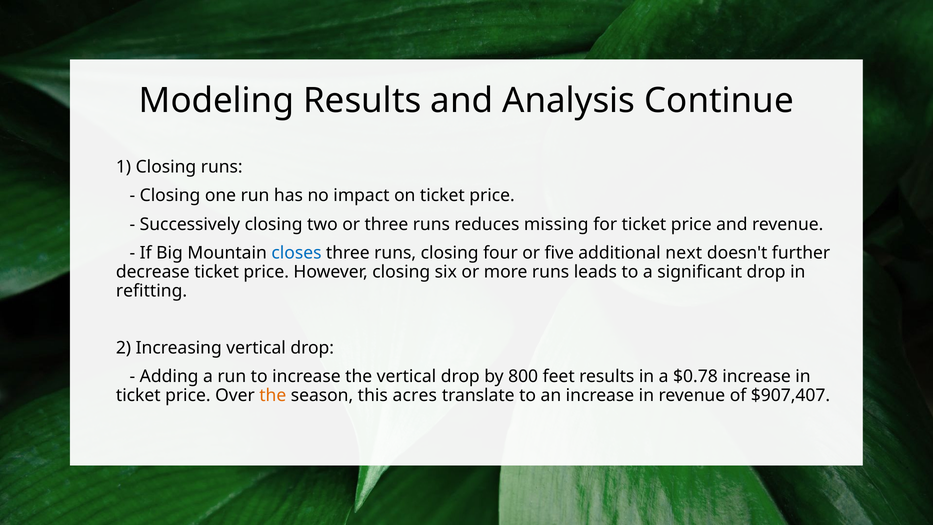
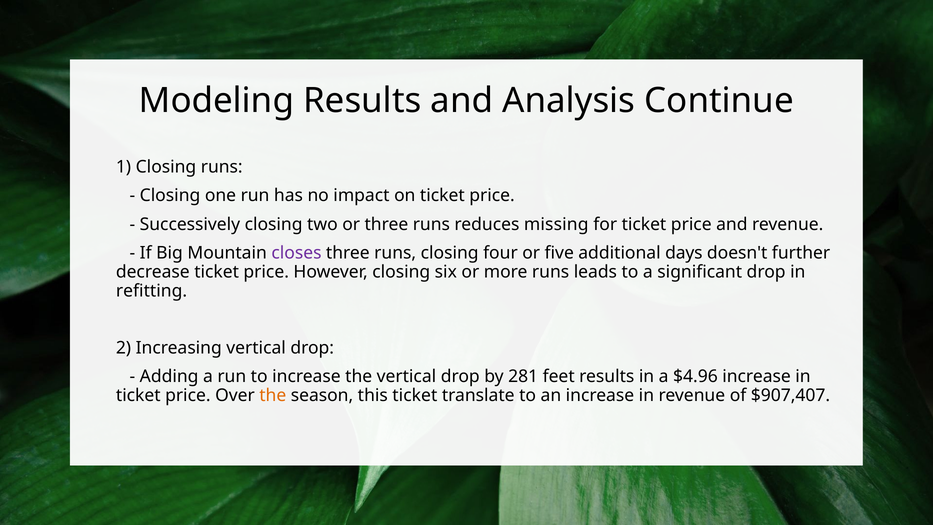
closes colour: blue -> purple
next: next -> days
800: 800 -> 281
$0.78: $0.78 -> $4.96
this acres: acres -> ticket
